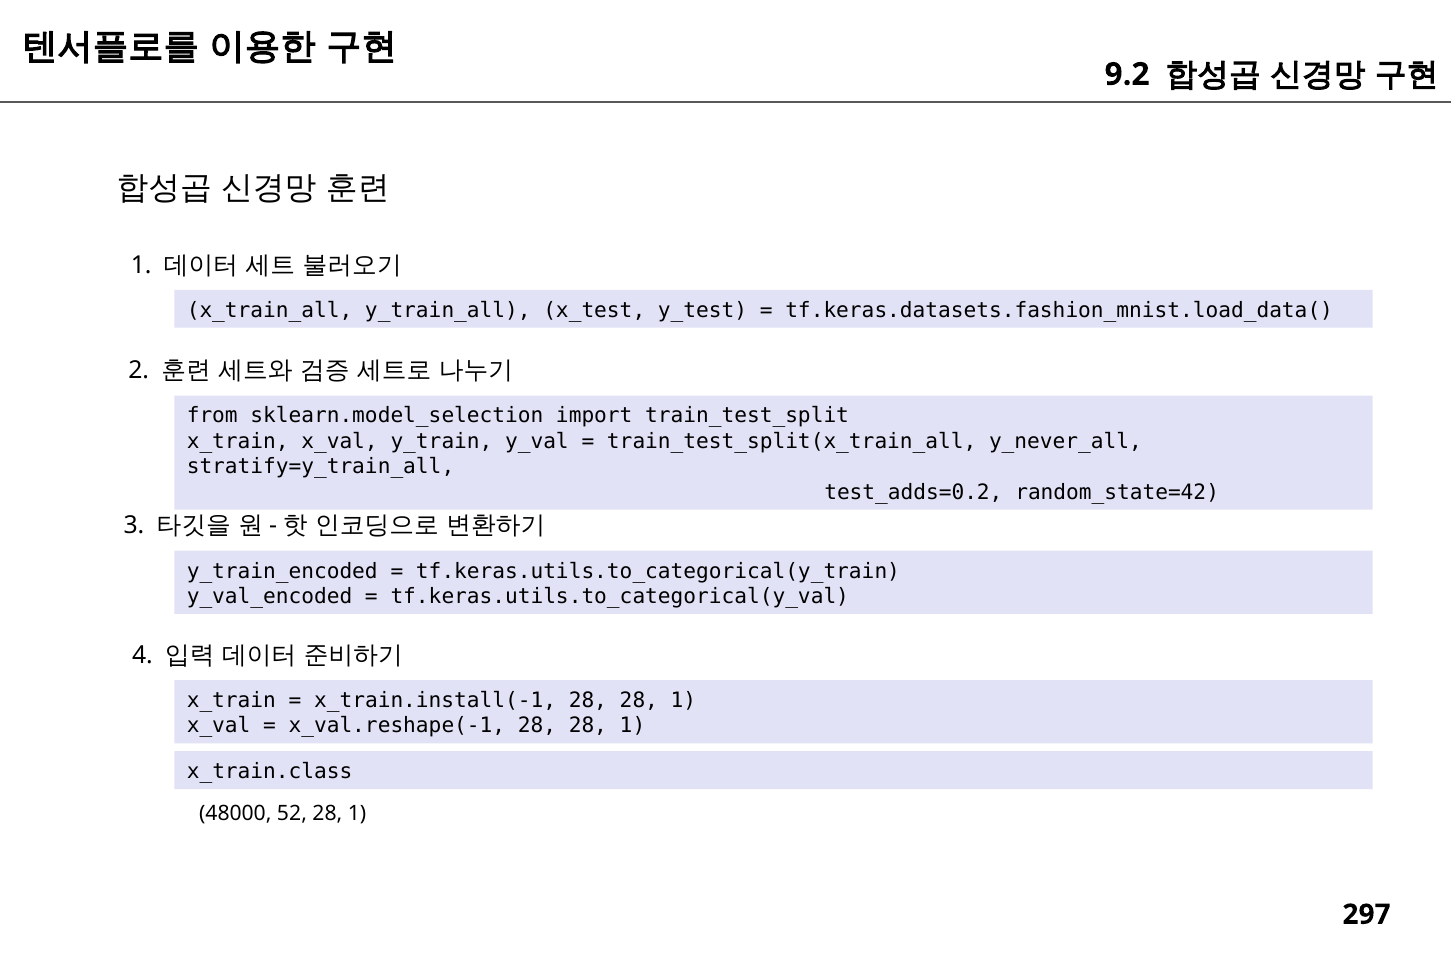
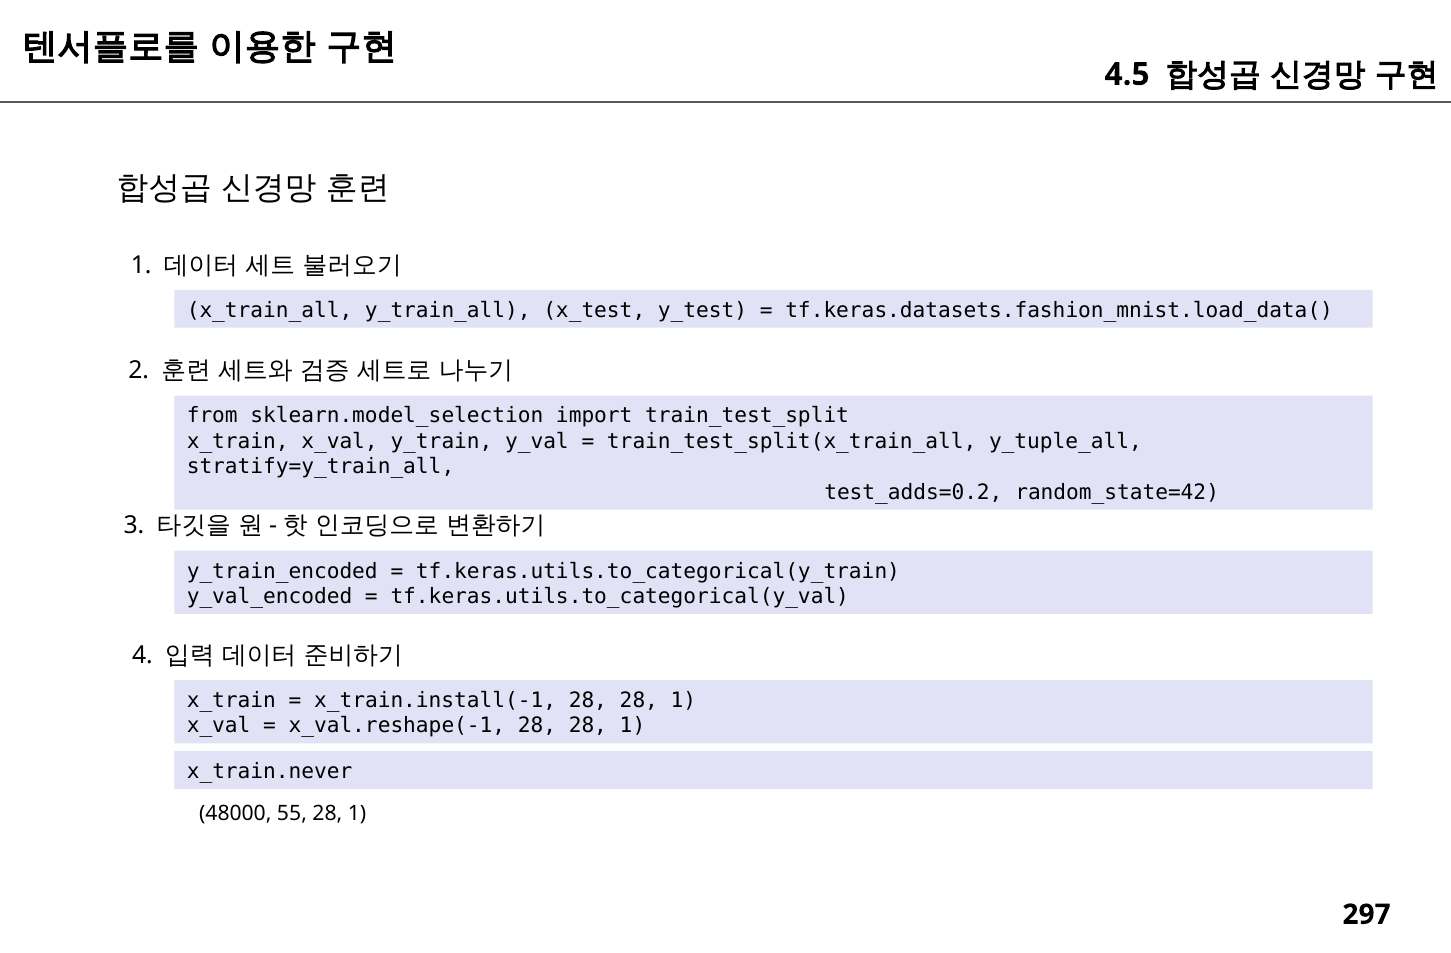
9.2: 9.2 -> 4.5
y_never_all: y_never_all -> y_tuple_all
x_train.class: x_train.class -> x_train.never
52: 52 -> 55
